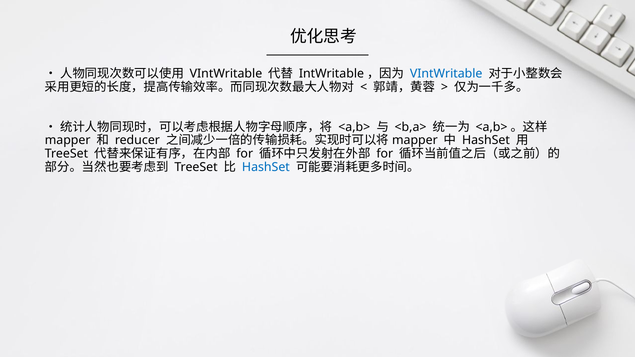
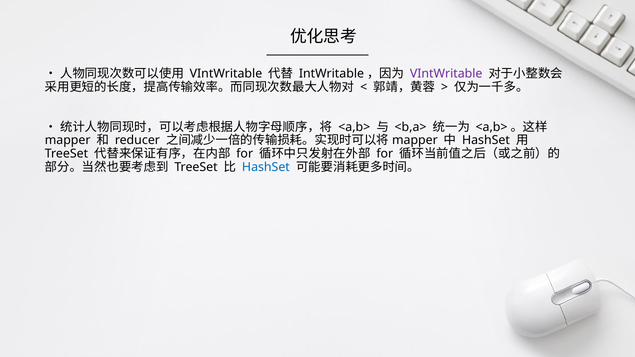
VIntWritable at (446, 74) colour: blue -> purple
